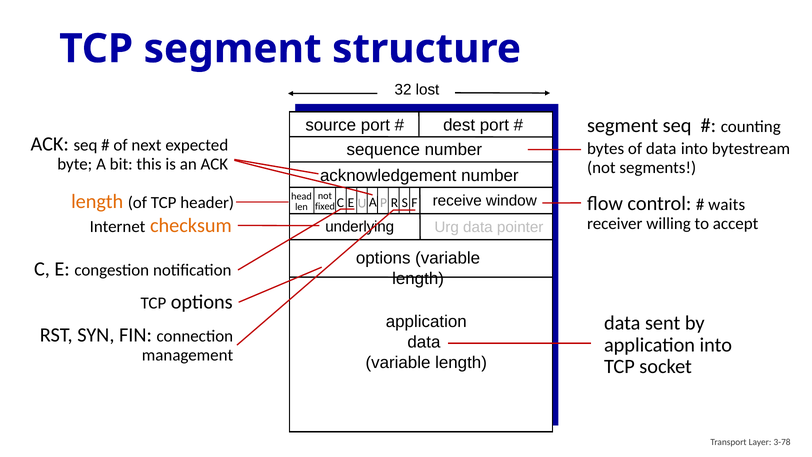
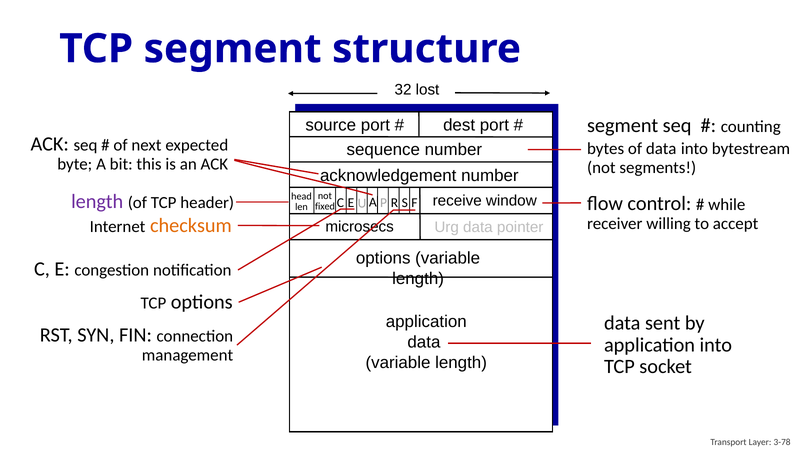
length at (97, 202) colour: orange -> purple
waits: waits -> while
underlying: underlying -> microsecs
